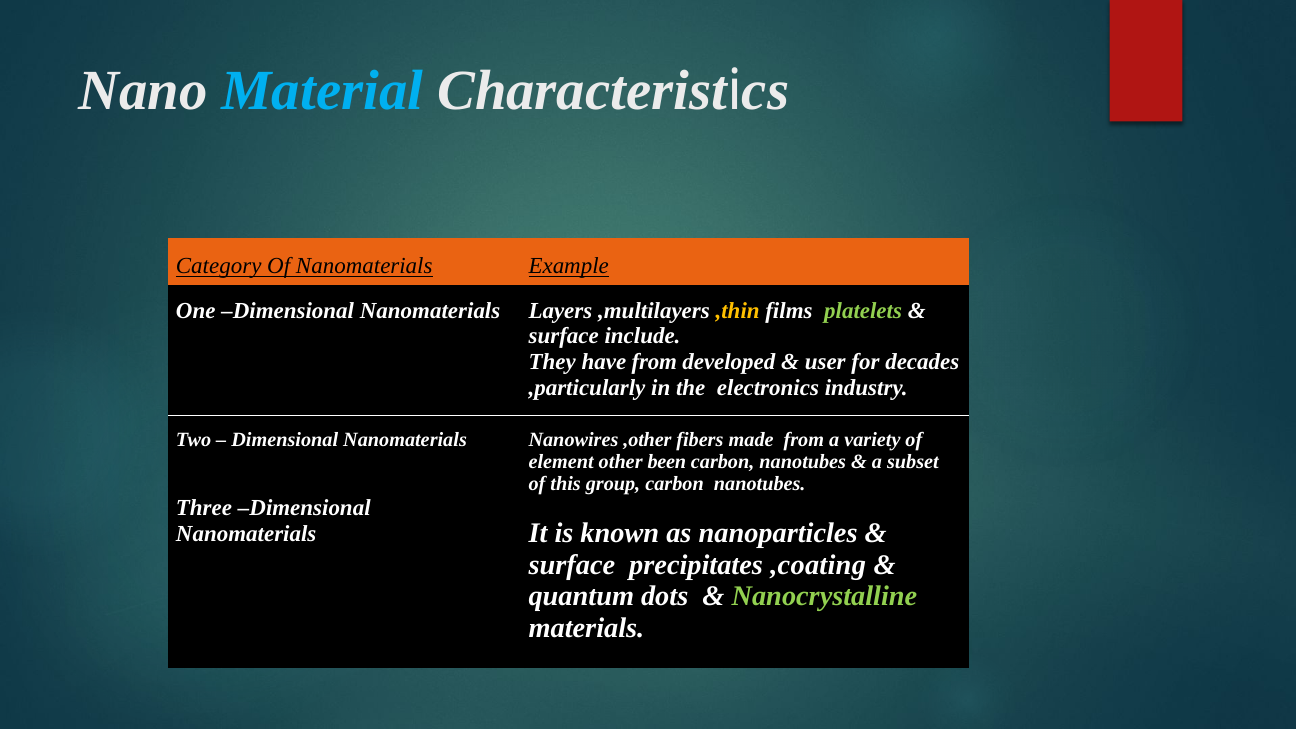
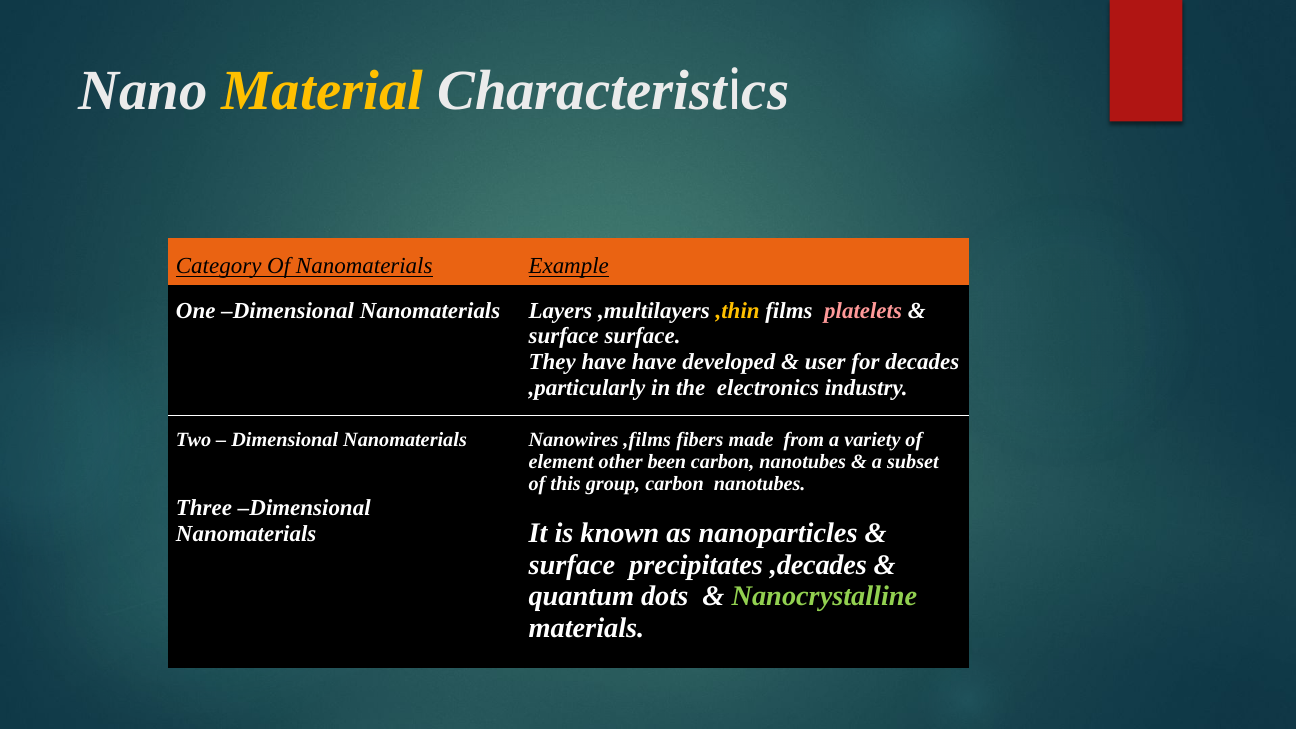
Material colour: light blue -> yellow
platelets colour: light green -> pink
surface include: include -> surface
have from: from -> have
,other: ,other -> ,films
,coating: ,coating -> ,decades
